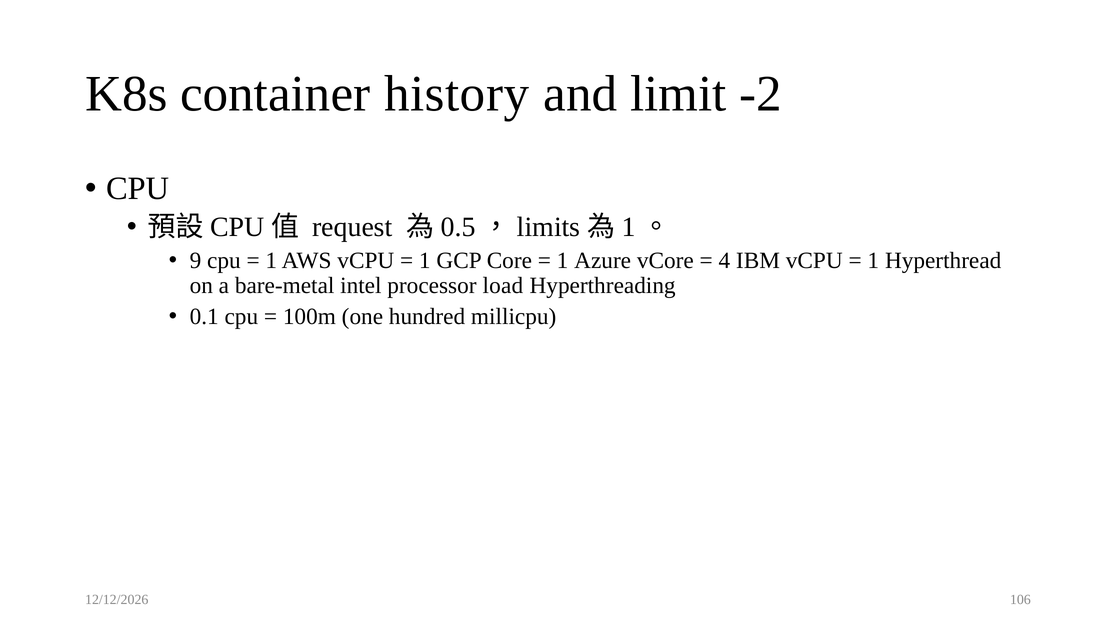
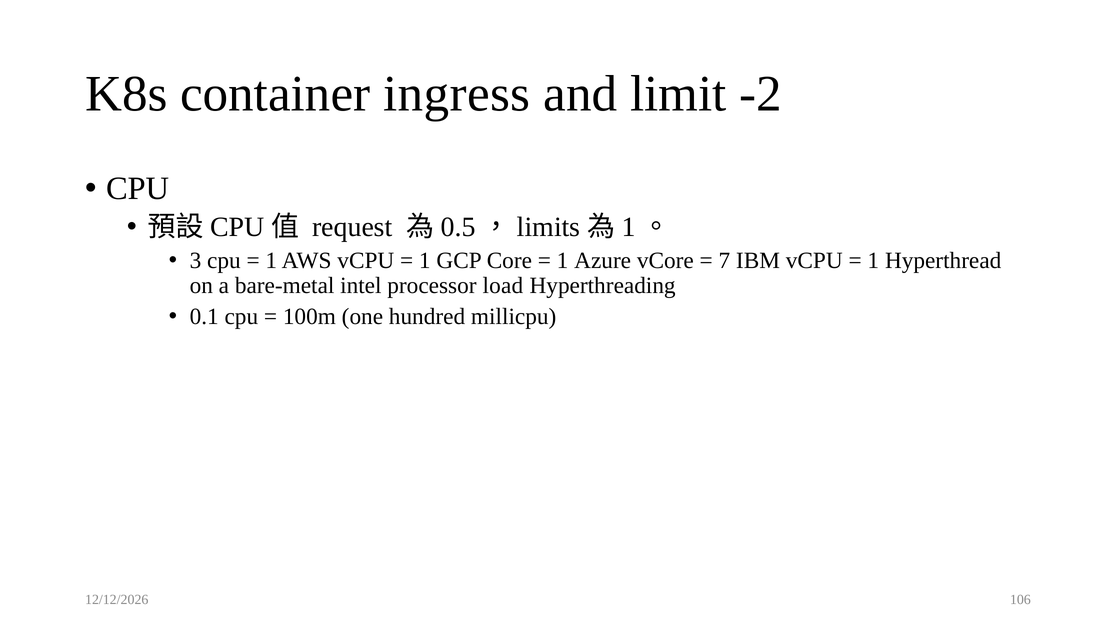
history: history -> ingress
9: 9 -> 3
4: 4 -> 7
